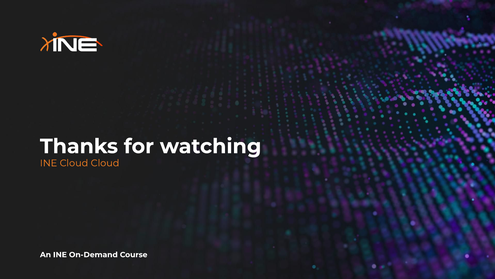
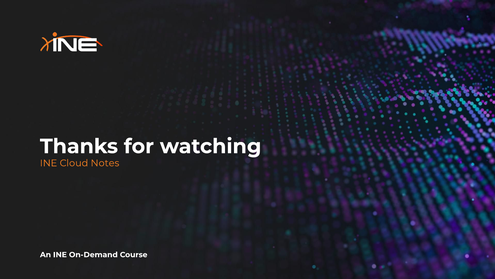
Cloud Cloud: Cloud -> Notes
